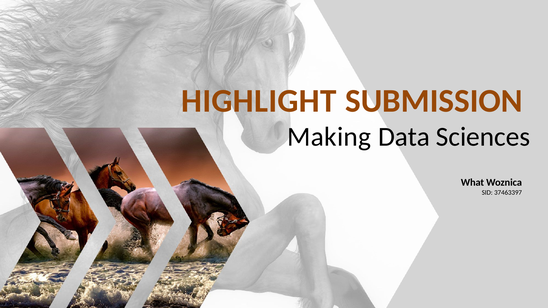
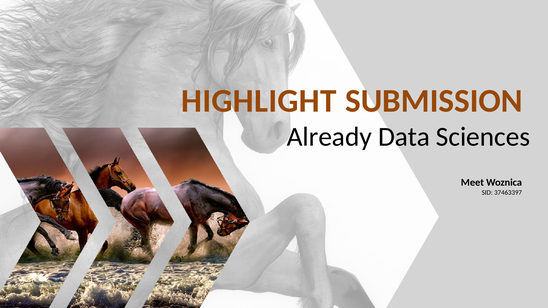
Making: Making -> Already
What: What -> Meet
